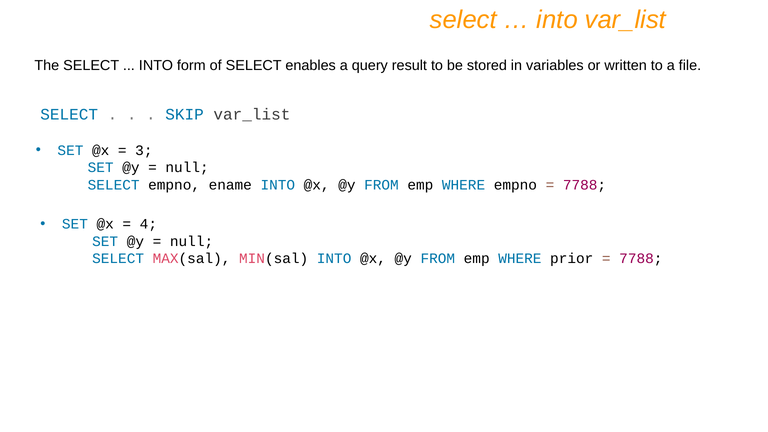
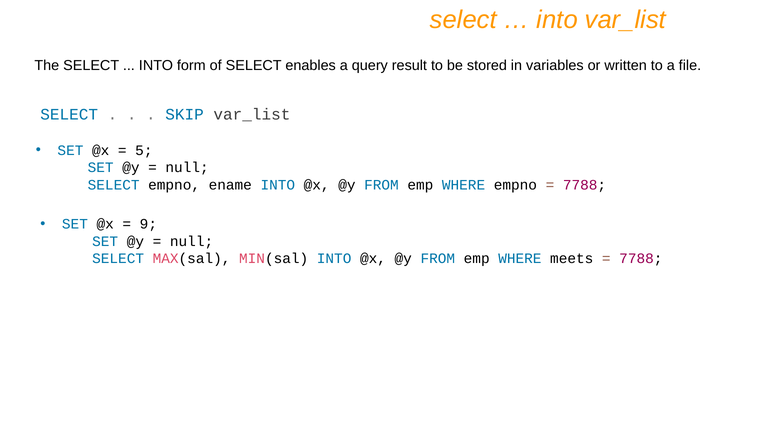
3: 3 -> 5
4: 4 -> 9
prior: prior -> meets
